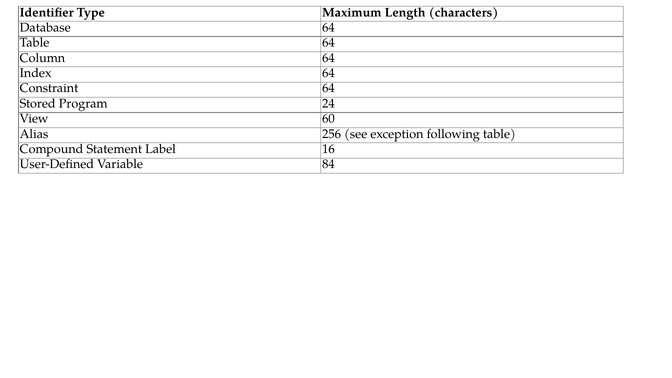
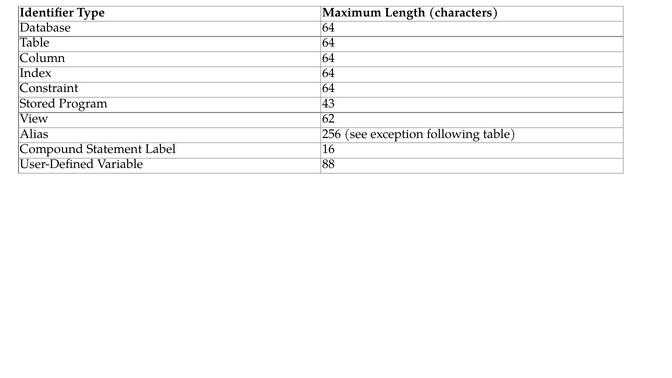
24: 24 -> 43
60: 60 -> 62
84: 84 -> 88
